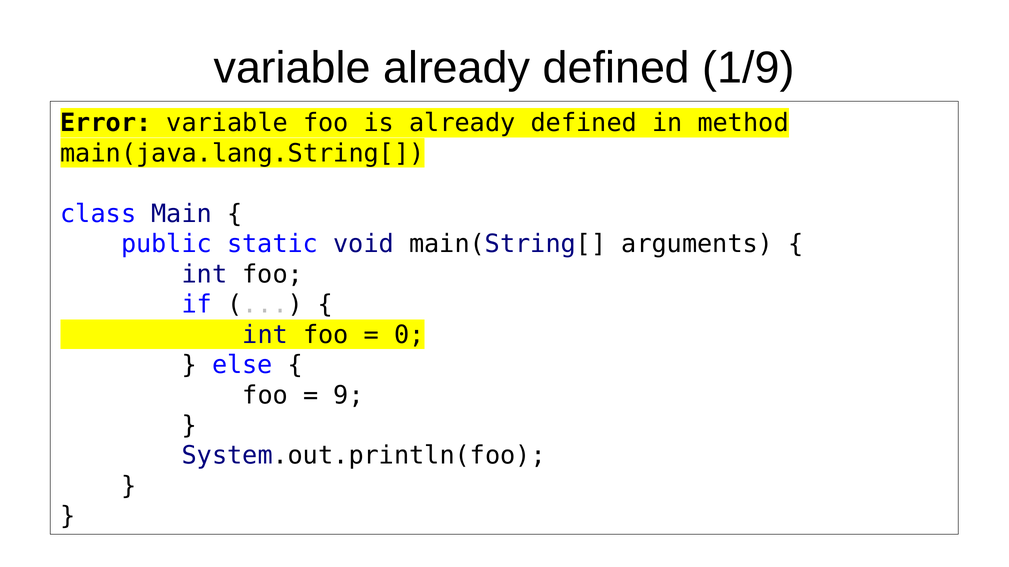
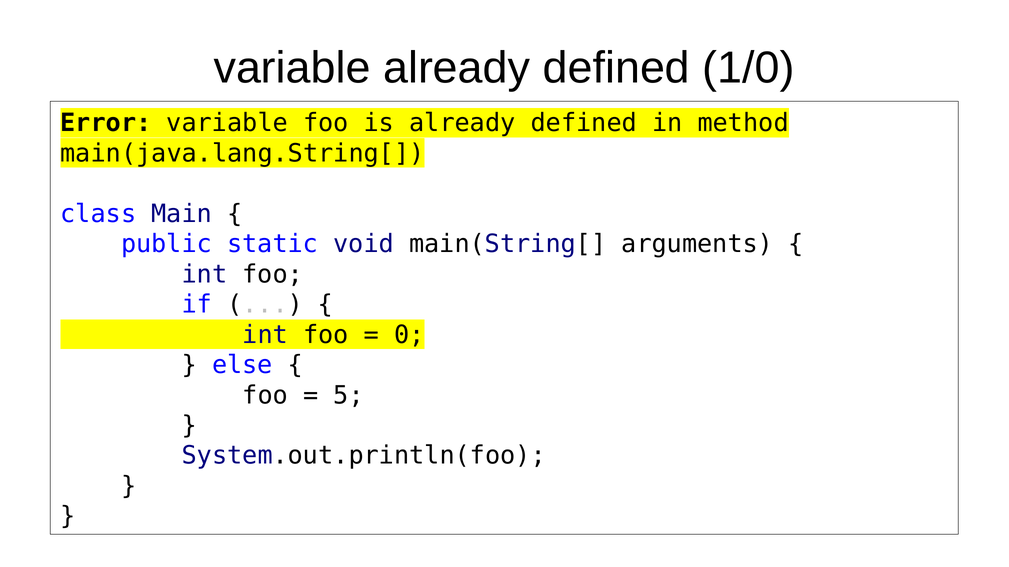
1/9: 1/9 -> 1/0
9: 9 -> 5
